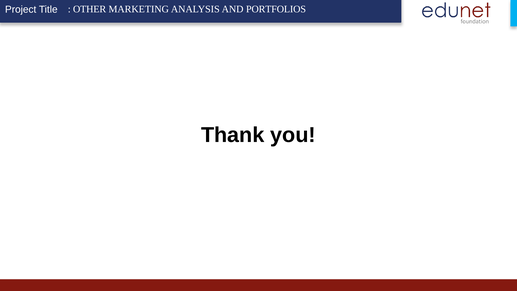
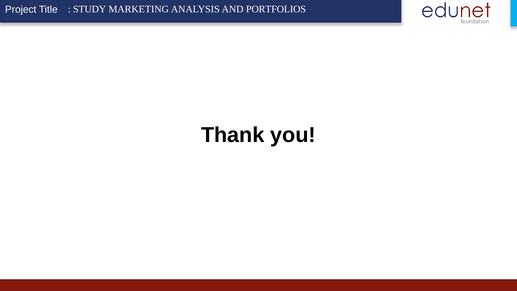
OTHER: OTHER -> STUDY
